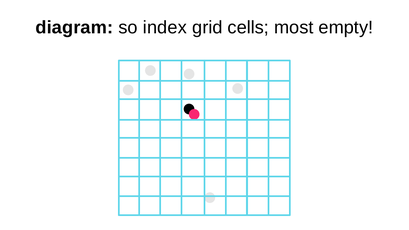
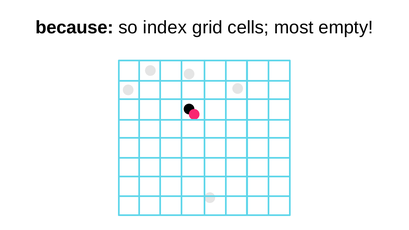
diagram: diagram -> because
